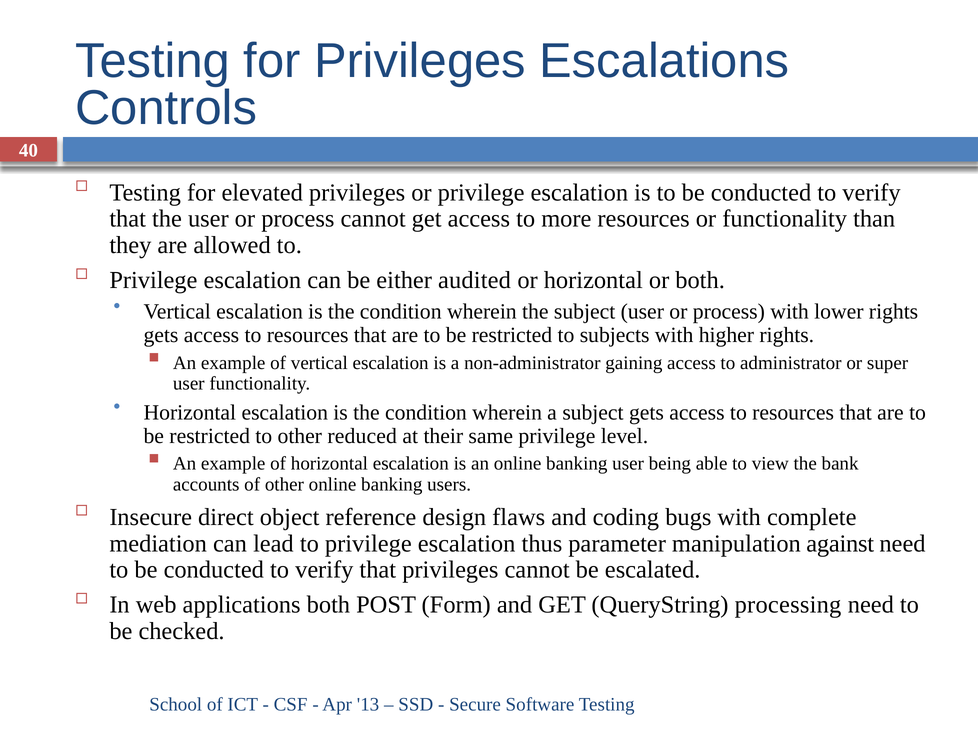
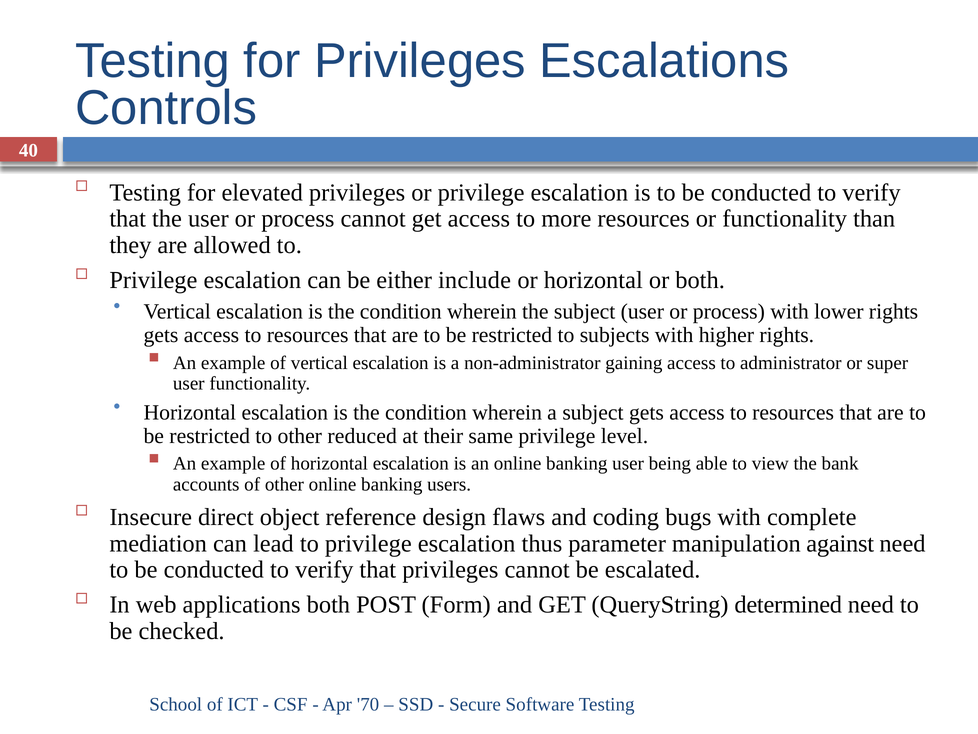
audited: audited -> include
processing: processing -> determined
13: 13 -> 70
